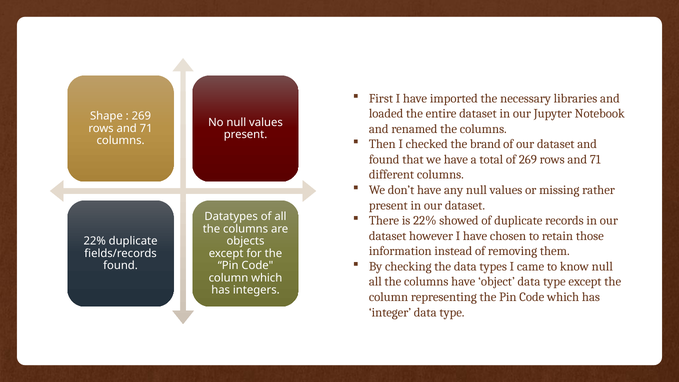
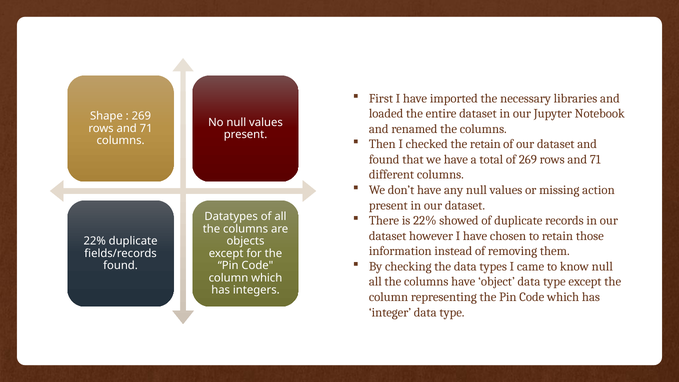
the brand: brand -> retain
rather: rather -> action
